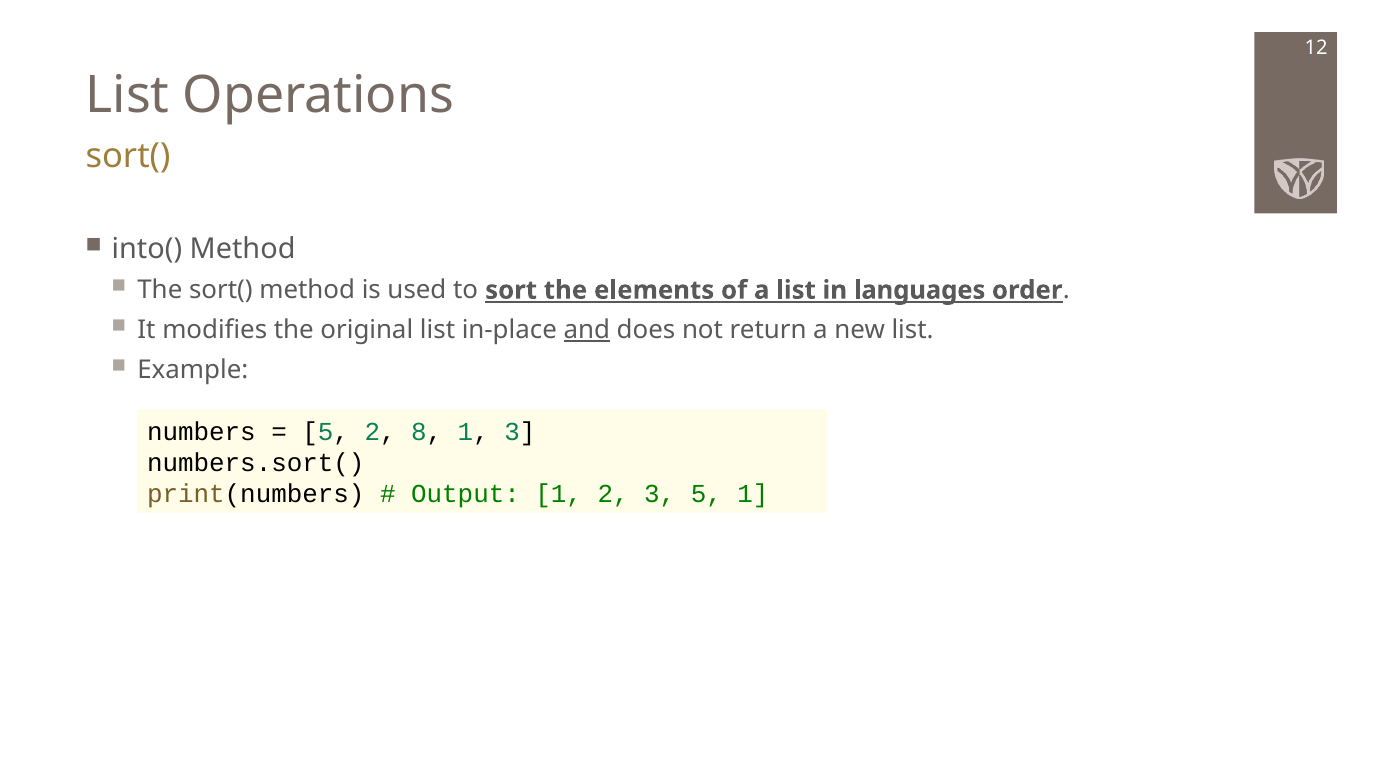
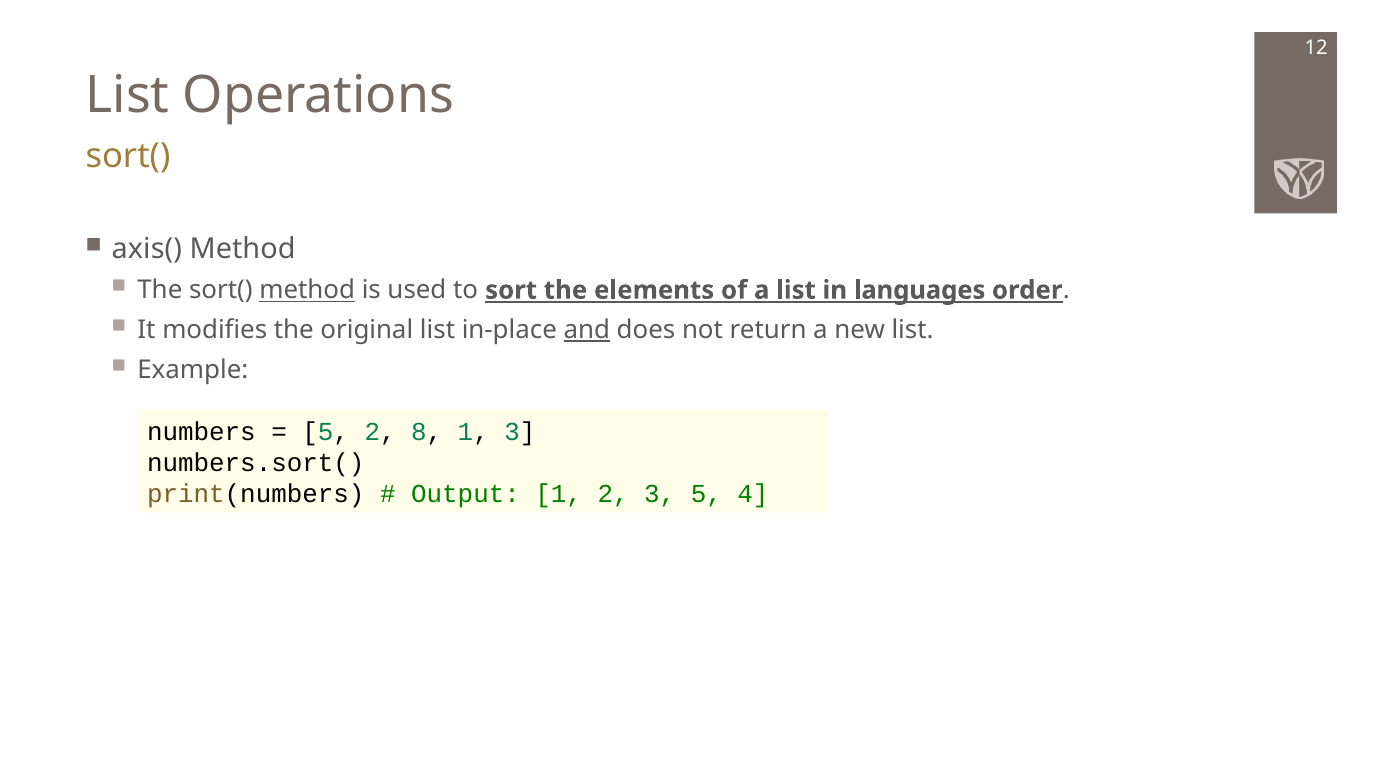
into(: into( -> axis(
method at (307, 290) underline: none -> present
5 1: 1 -> 4
